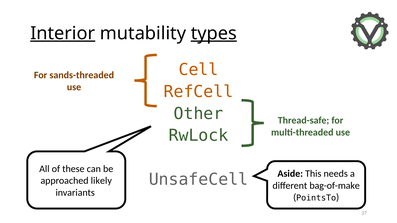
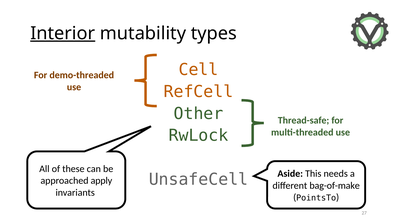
types underline: present -> none
sands-threaded: sands-threaded -> demo-threaded
likely: likely -> apply
